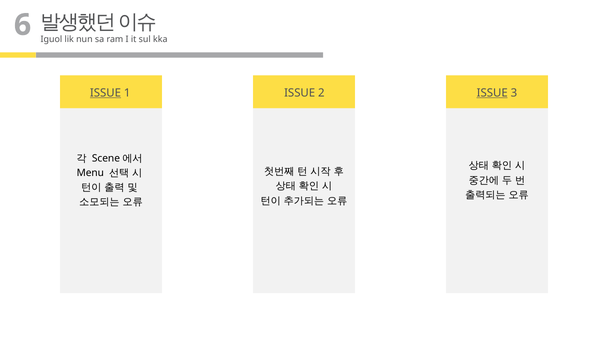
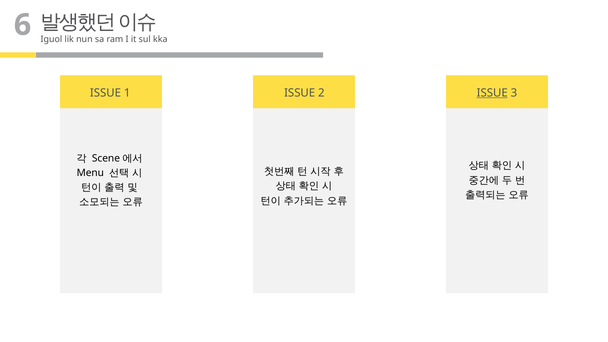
ISSUE at (105, 93) underline: present -> none
